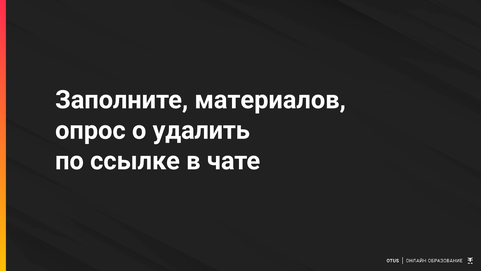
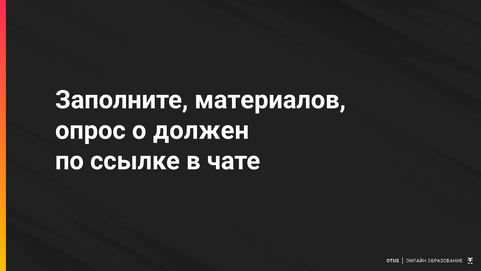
удалить: удалить -> должен
